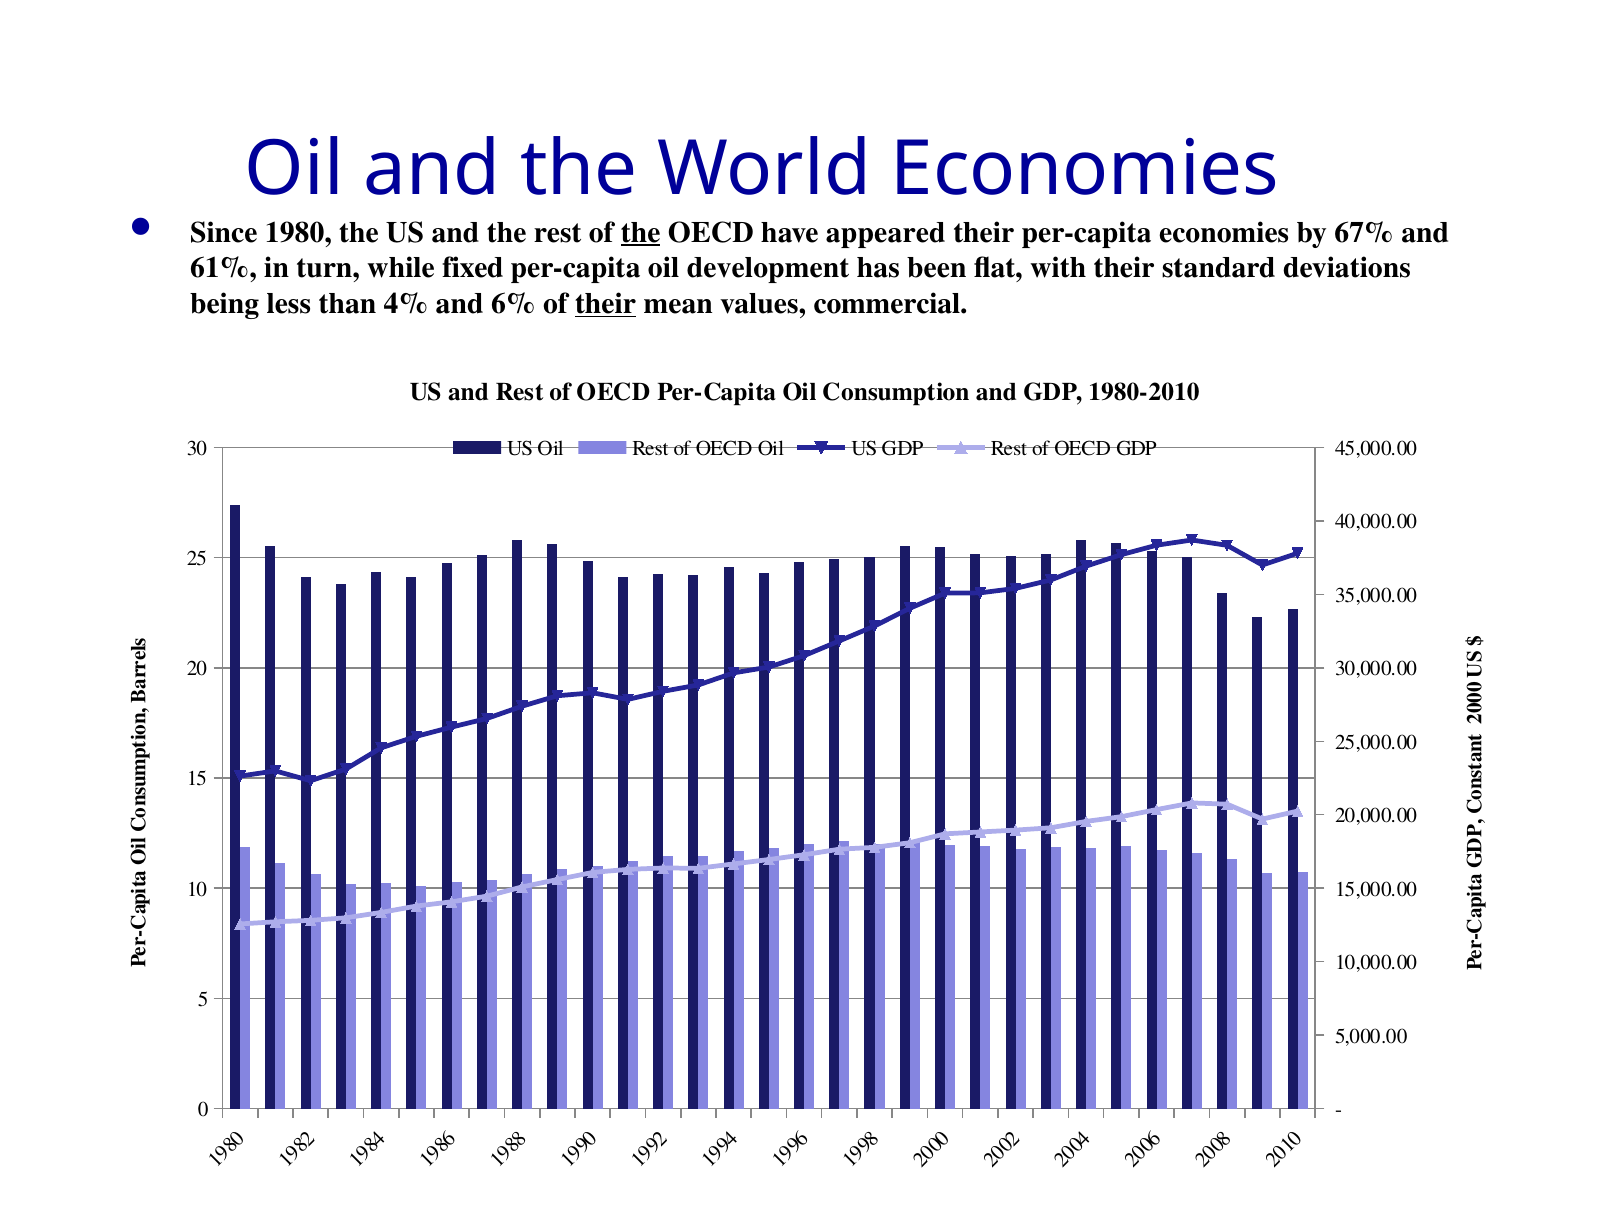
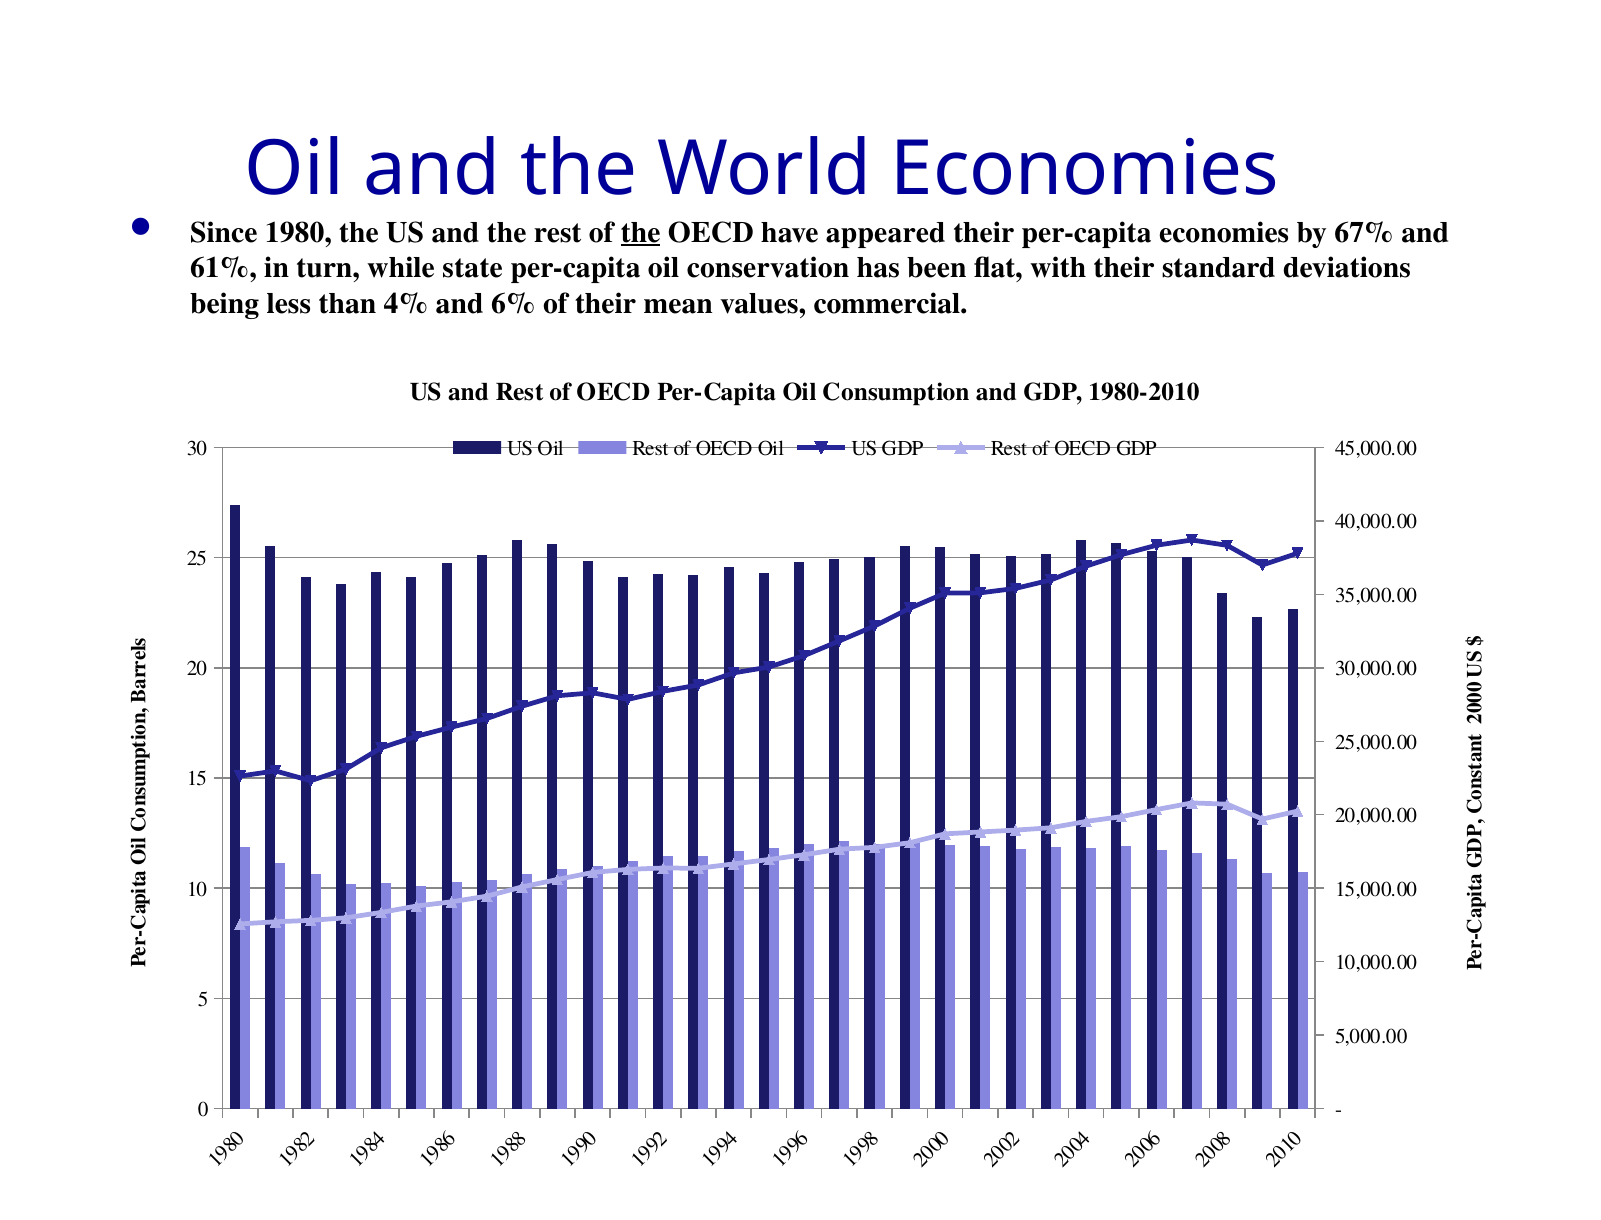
fixed: fixed -> state
development: development -> conservation
their at (606, 304) underline: present -> none
